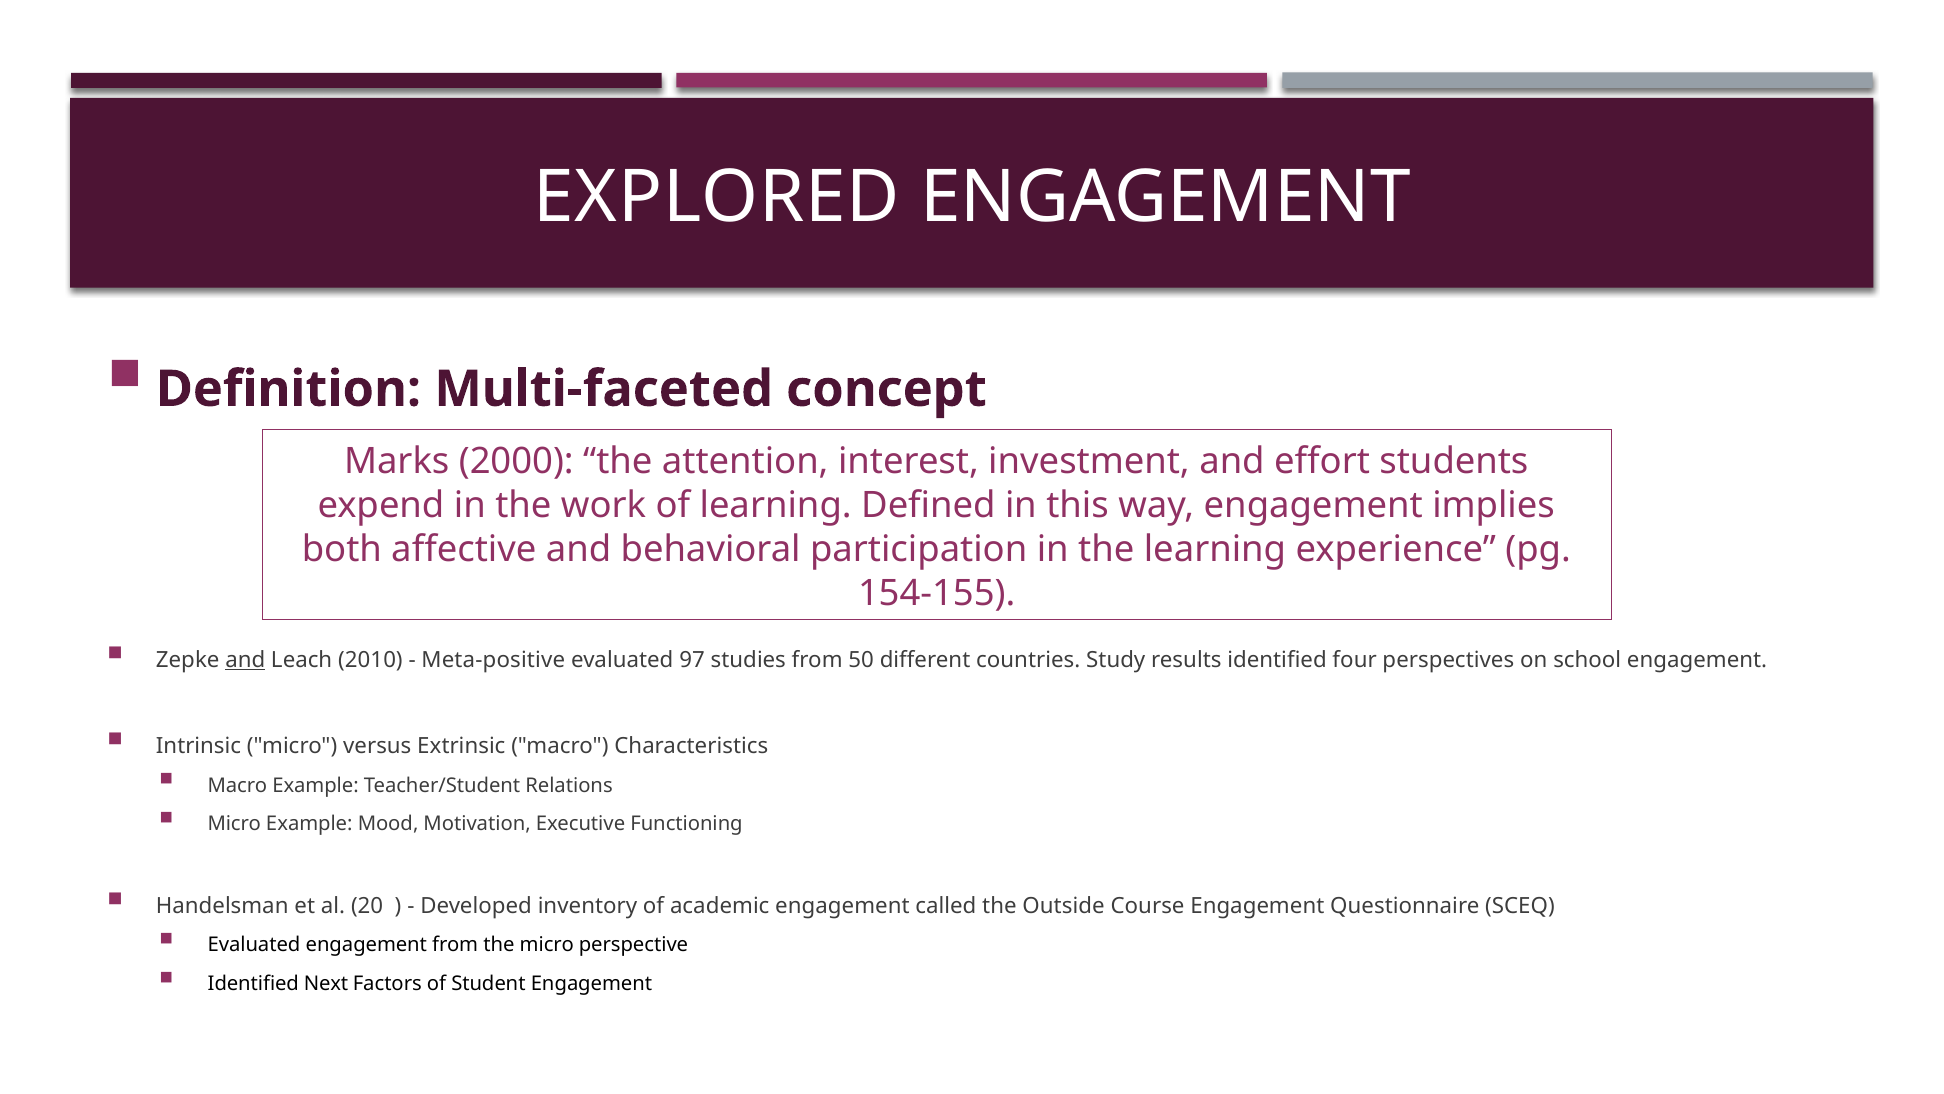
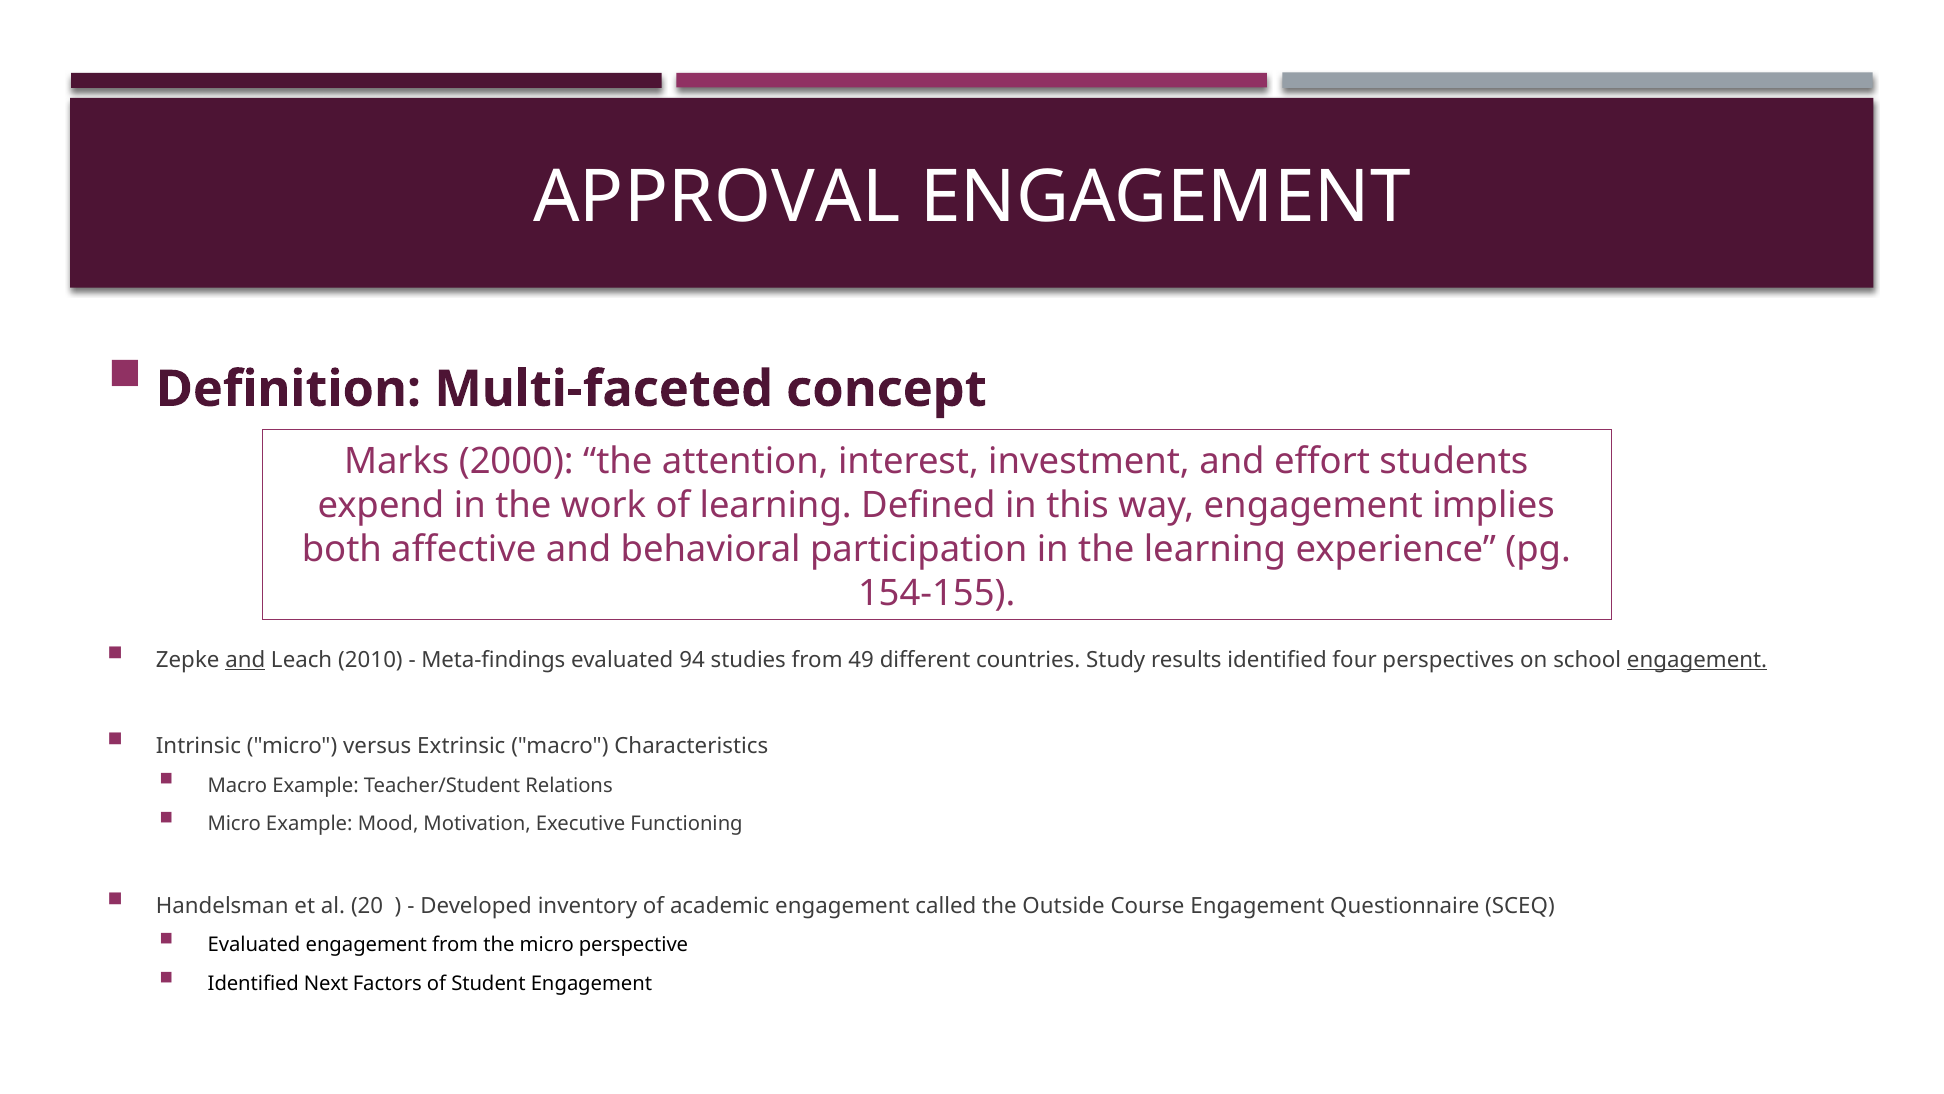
EXPLORED: EXPLORED -> APPROVAL
Meta-positive: Meta-positive -> Meta-findings
97: 97 -> 94
50: 50 -> 49
engagement at (1697, 660) underline: none -> present
